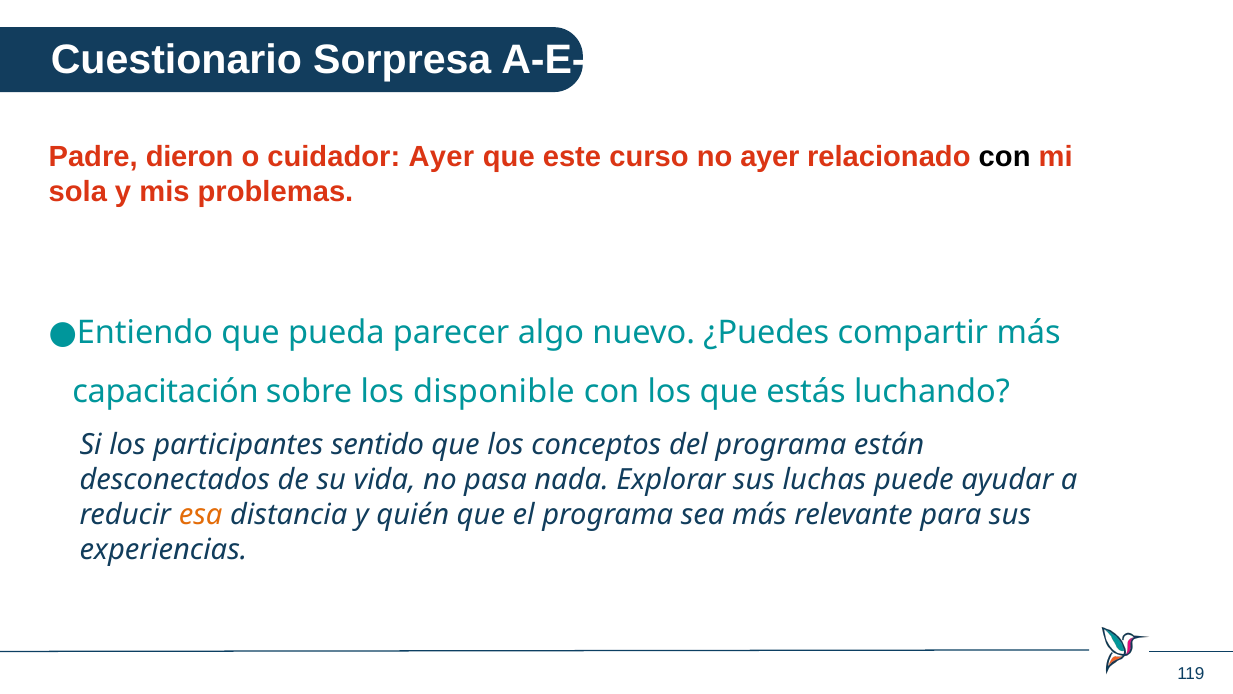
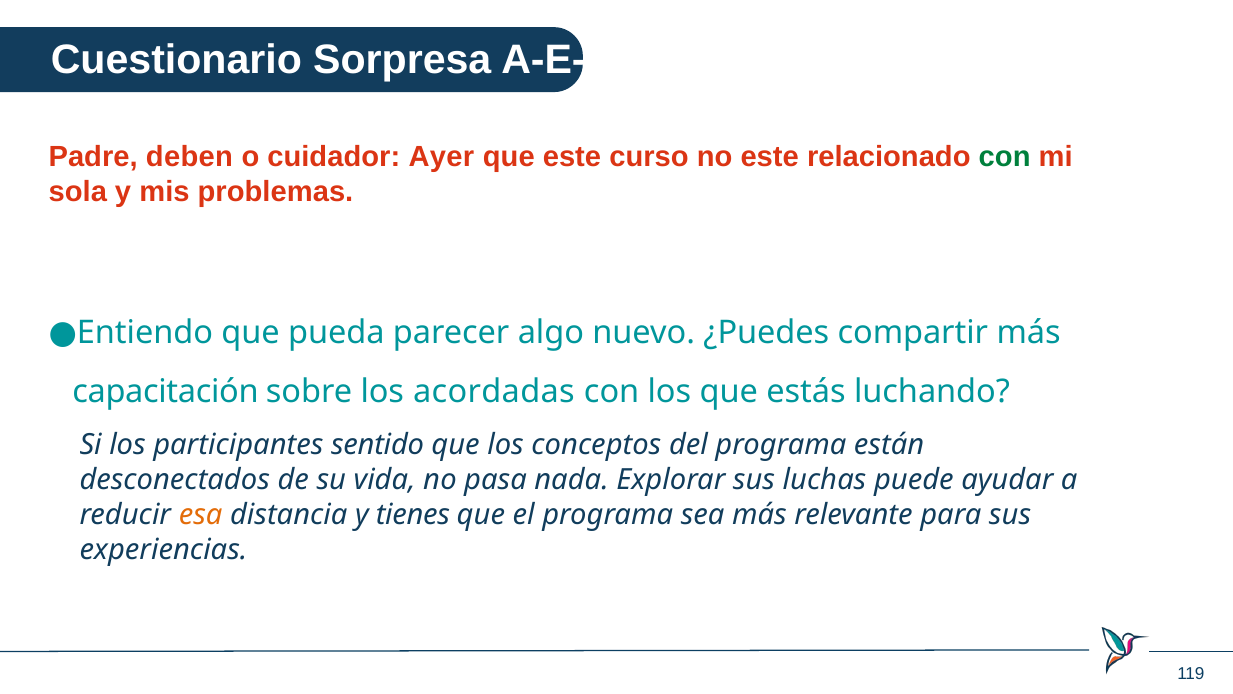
dieron: dieron -> deben
no ayer: ayer -> este
con at (1005, 157) colour: black -> green
disponible: disponible -> acordadas
quién: quién -> tienes
